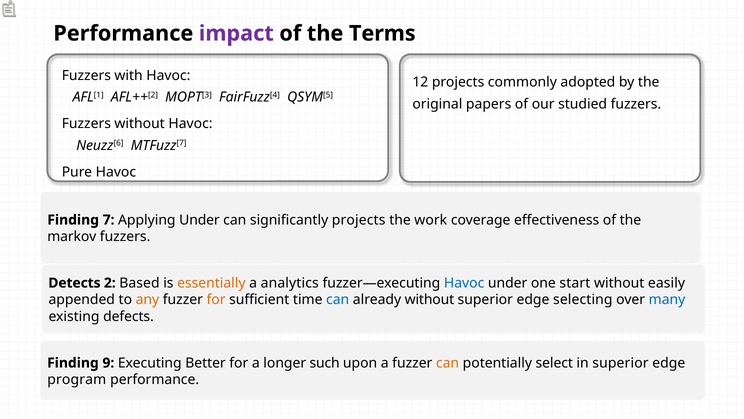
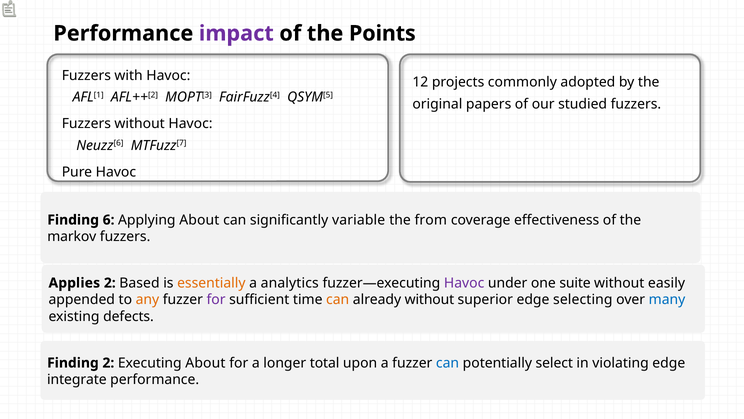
Terms: Terms -> Points
7: 7 -> 6
Applying Under: Under -> About
significantly projects: projects -> variable
work: work -> from
Detects: Detects -> Applies
Havoc at (464, 283) colour: blue -> purple
start: start -> suite
for at (216, 299) colour: orange -> purple
can at (338, 299) colour: blue -> orange
Finding 9: 9 -> 2
Executing Better: Better -> About
such: such -> total
can at (448, 363) colour: orange -> blue
in superior: superior -> violating
program: program -> integrate
